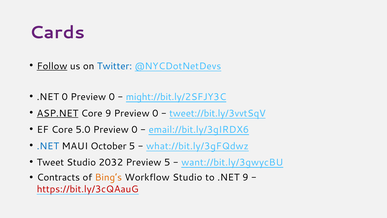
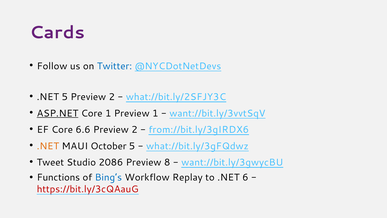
Follow underline: present -> none
.NET 0: 0 -> 5
0 at (112, 97): 0 -> 2
might://bit.ly/2SFJY3C: might://bit.ly/2SFJY3C -> what://bit.ly/2SFJY3C
Core 9: 9 -> 1
0 at (155, 113): 0 -> 1
tweet://bit.ly/3vvtSqV: tweet://bit.ly/3vvtSqV -> want://bit.ly/3vvtSqV
5.0: 5.0 -> 6.6
0 at (134, 130): 0 -> 2
email://bit.ly/3gIRDX6: email://bit.ly/3gIRDX6 -> from://bit.ly/3gIRDX6
.NET at (48, 146) colour: blue -> orange
2032: 2032 -> 2086
Preview 5: 5 -> 8
Contracts: Contracts -> Functions
Bing’s colour: orange -> blue
Workflow Studio: Studio -> Replay
.NET 9: 9 -> 6
